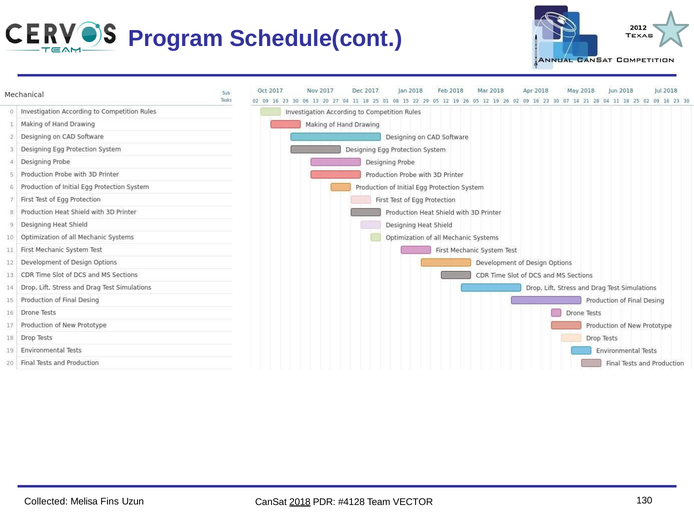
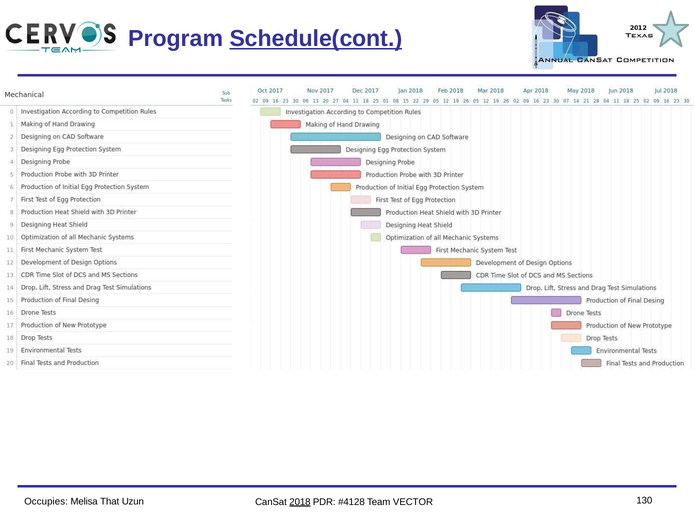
Schedule(cont underline: none -> present
Collected: Collected -> Occupies
Fins: Fins -> That
